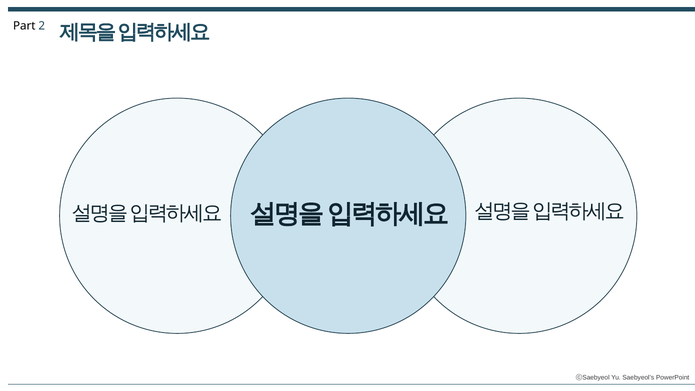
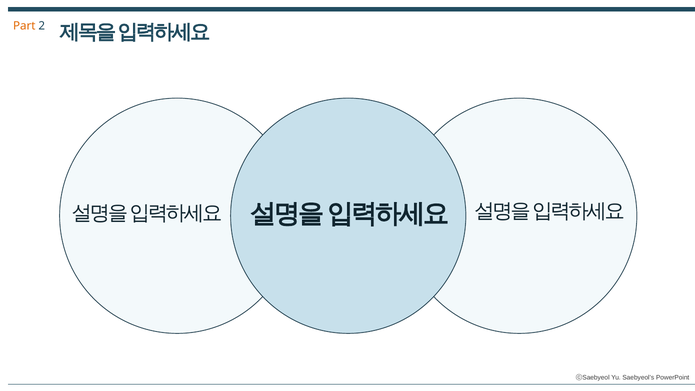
Part colour: black -> orange
